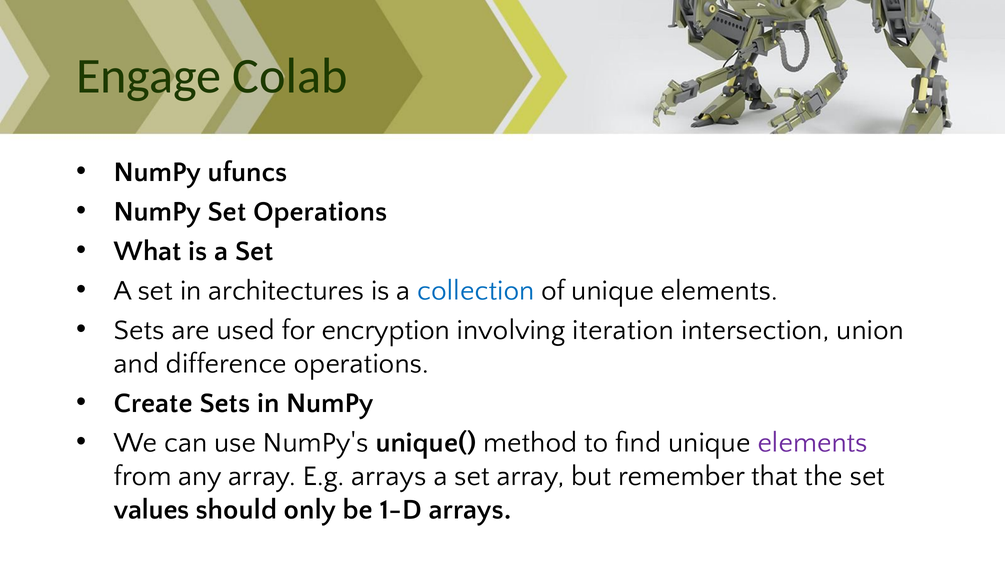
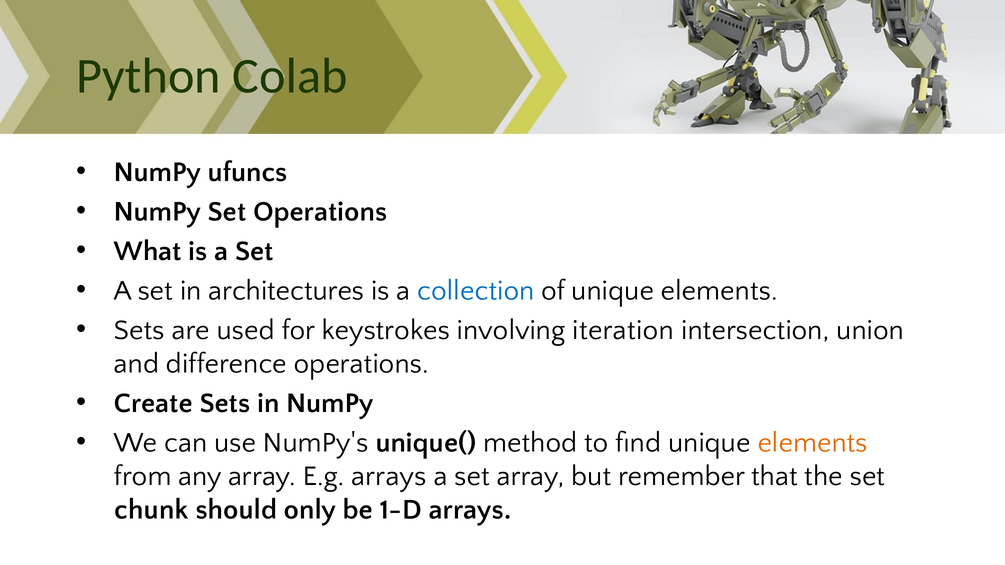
Engage: Engage -> Python
encryption: encryption -> keystrokes
elements at (813, 443) colour: purple -> orange
values: values -> chunk
